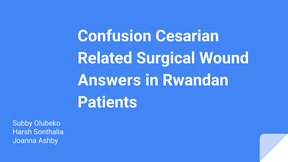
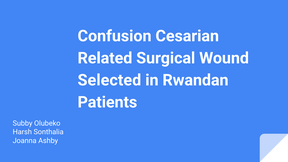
Answers: Answers -> Selected
